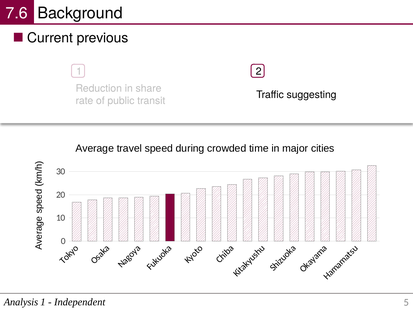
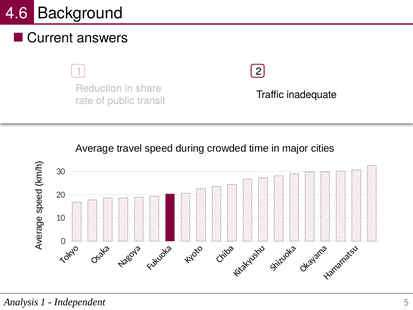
7.6: 7.6 -> 4.6
previous: previous -> answers
suggesting: suggesting -> inadequate
